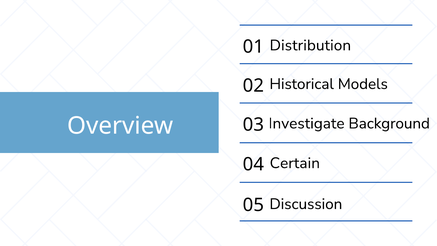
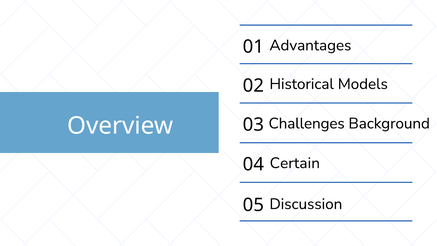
Distribution: Distribution -> Advantages
Investigate: Investigate -> Challenges
